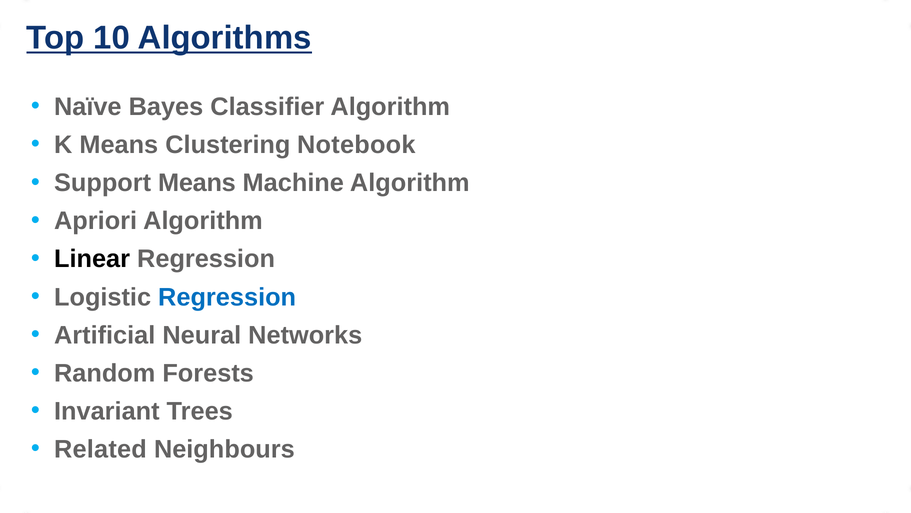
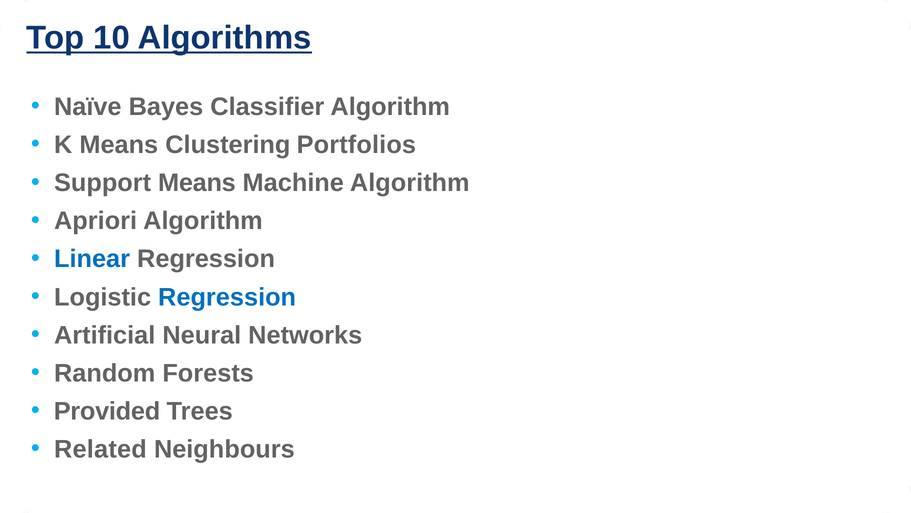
Notebook: Notebook -> Portfolios
Linear colour: black -> blue
Invariant: Invariant -> Provided
